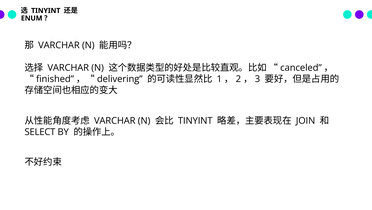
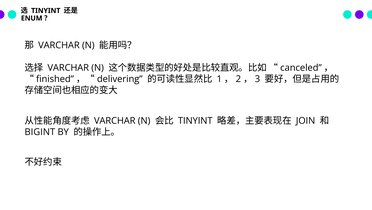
SELECT: SELECT -> BIGINT
